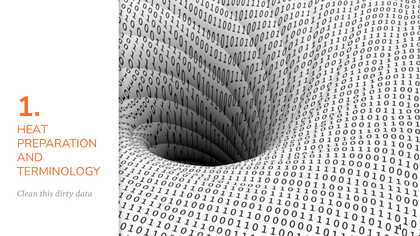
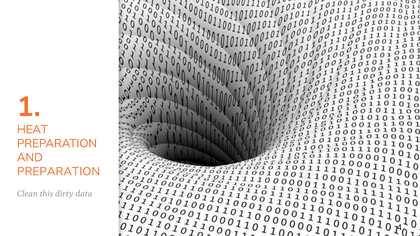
TERMINOLOGY at (59, 172): TERMINOLOGY -> PREPARATION
